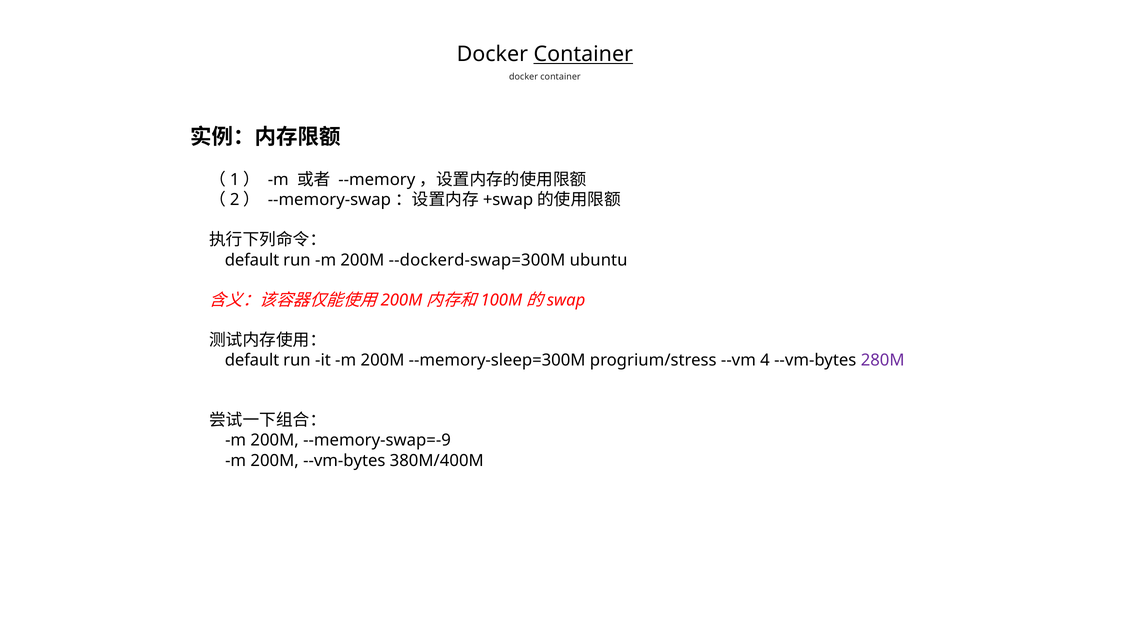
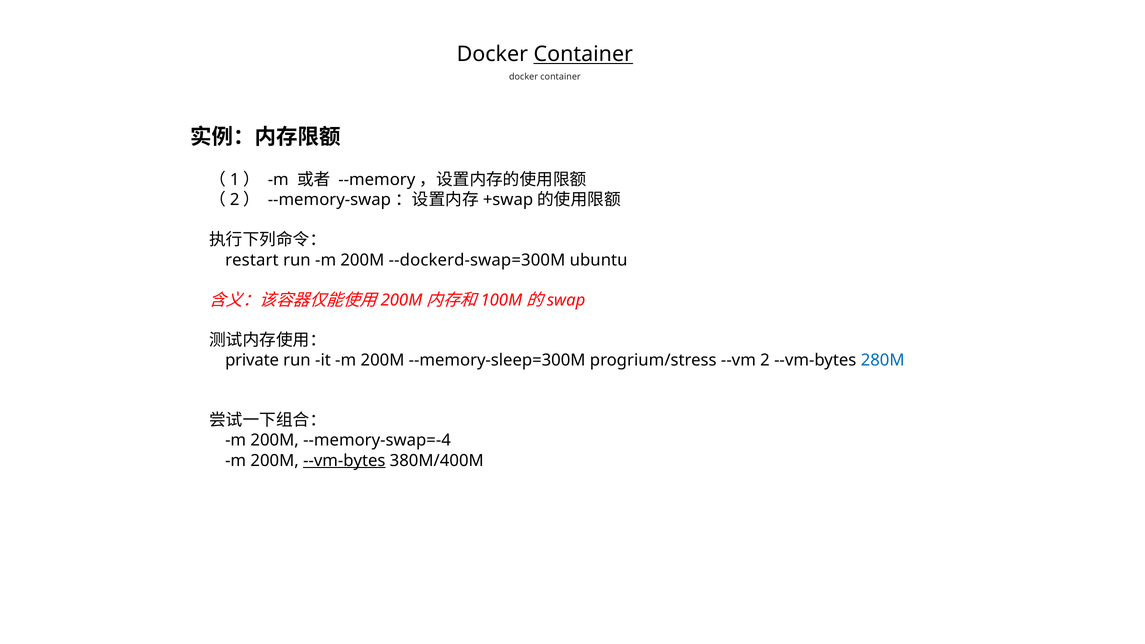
default at (252, 260): default -> restart
default at (252, 360): default -> private
4: 4 -> 2
280M colour: purple -> blue
--memory-swap=-9: --memory-swap=-9 -> --memory-swap=-4
--vm-bytes at (344, 461) underline: none -> present
